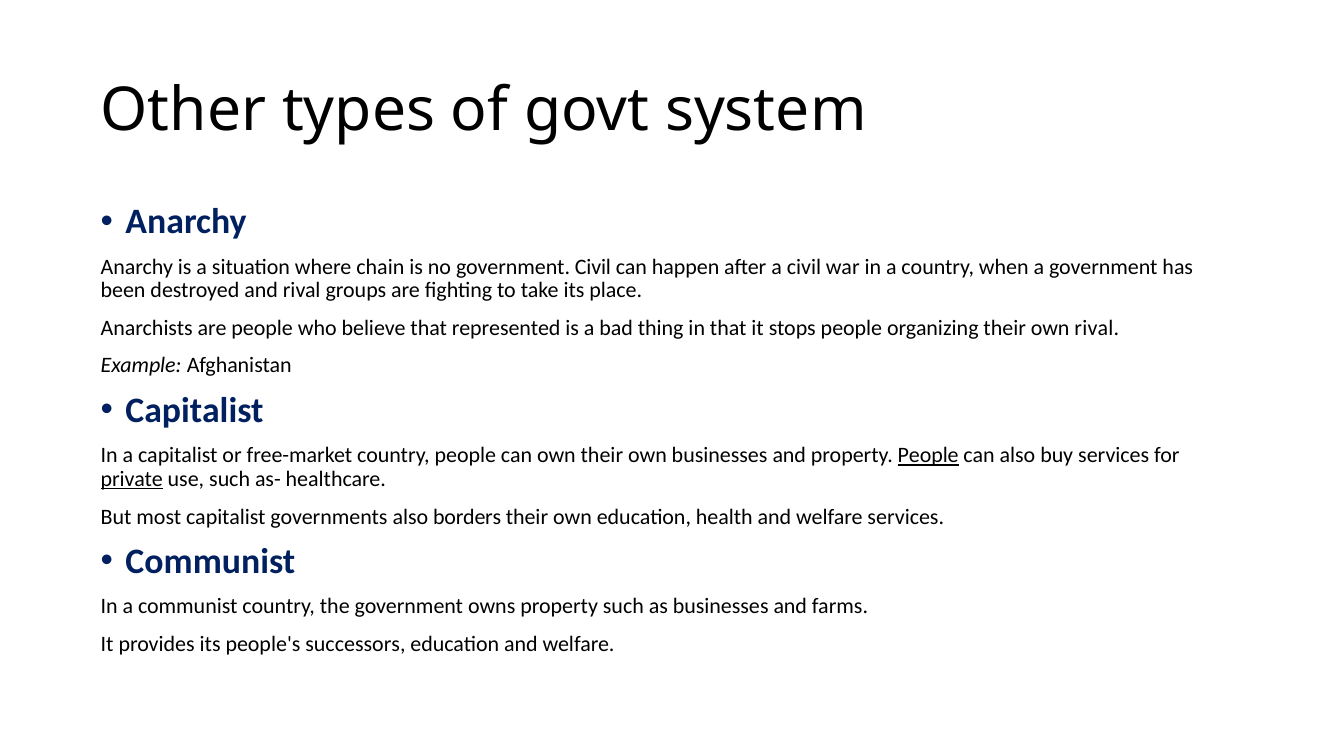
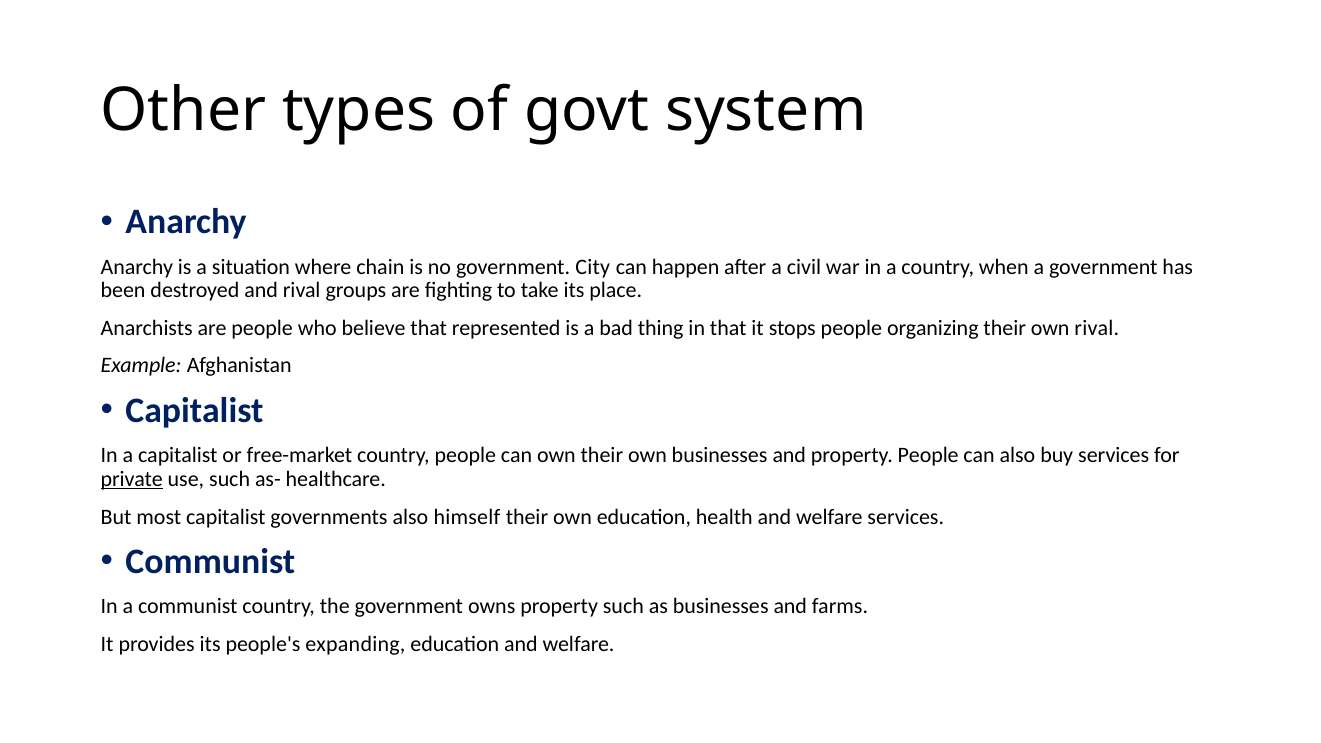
government Civil: Civil -> City
People at (928, 456) underline: present -> none
borders: borders -> himself
successors: successors -> expanding
